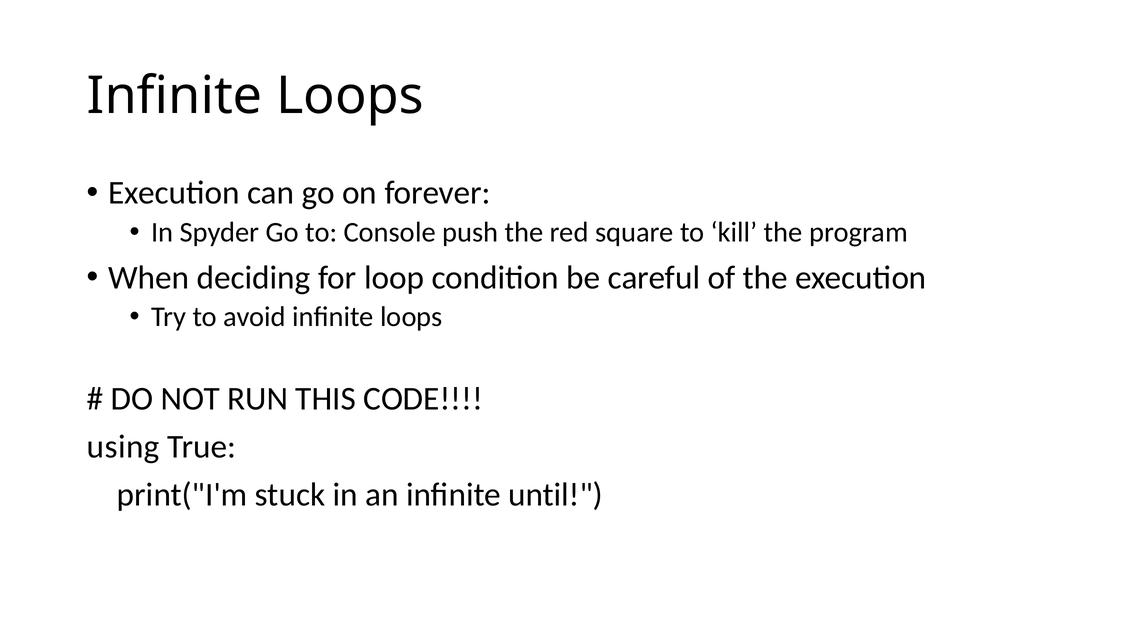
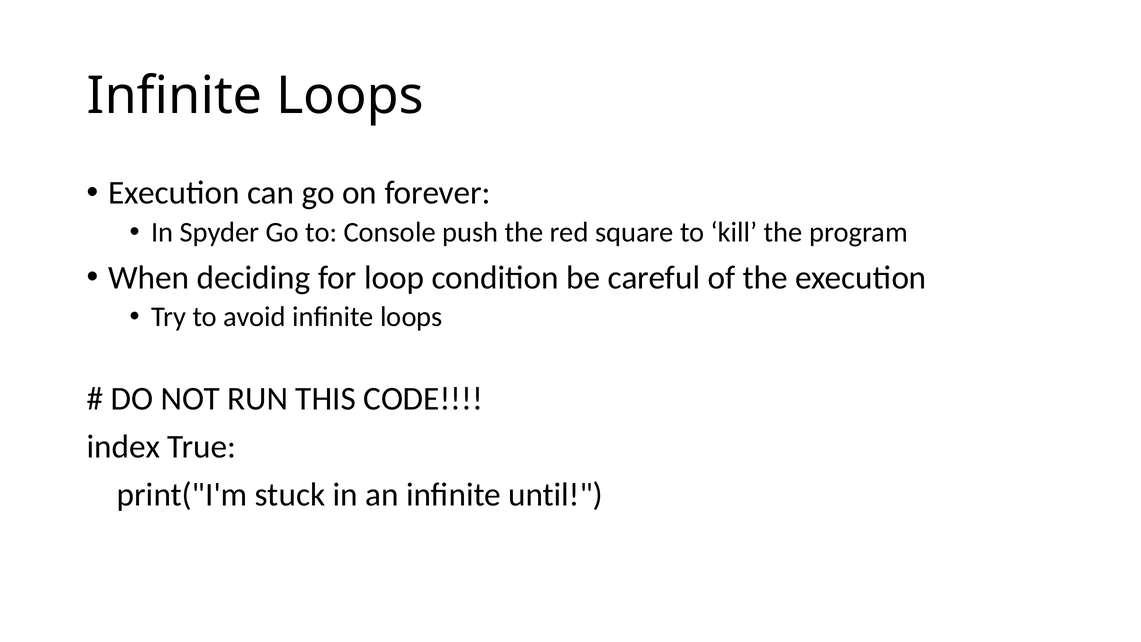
using: using -> index
